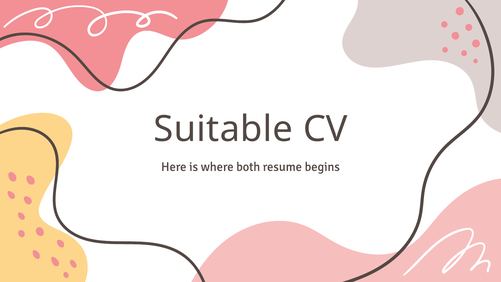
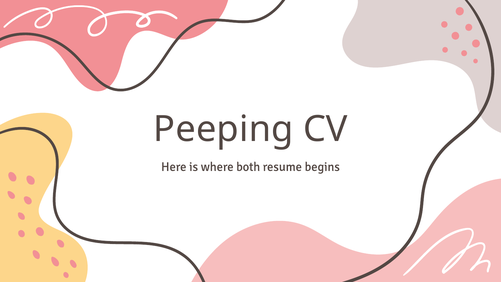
Suitable: Suitable -> Peeping
